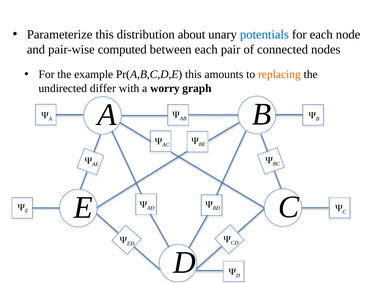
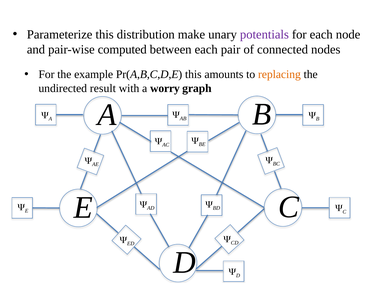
about: about -> make
potentials colour: blue -> purple
differ: differ -> result
